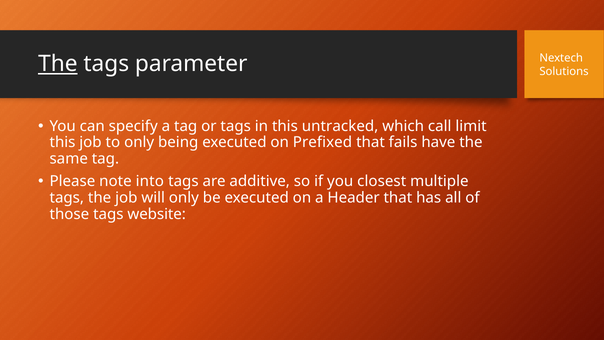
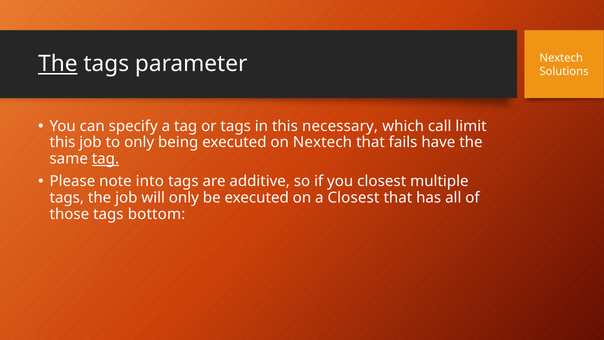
untracked: untracked -> necessary
on Prefixed: Prefixed -> Nextech
tag at (105, 159) underline: none -> present
a Header: Header -> Closest
website: website -> bottom
